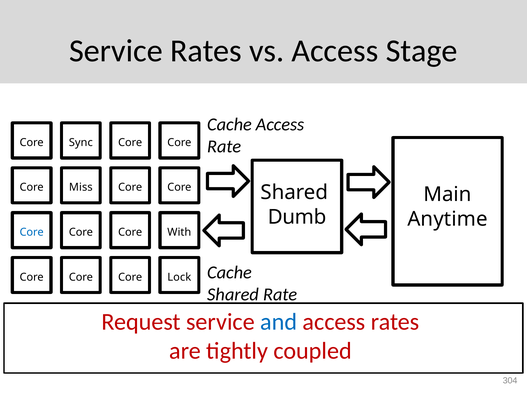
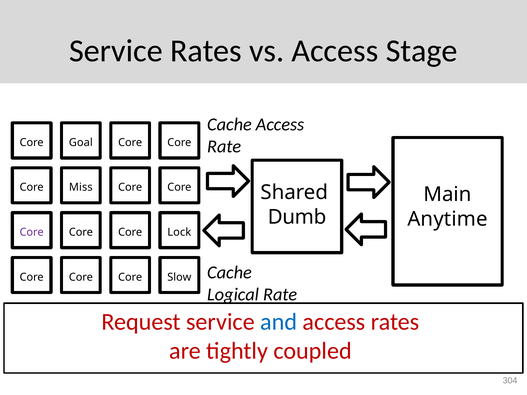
Sync: Sync -> Goal
Core at (32, 232) colour: blue -> purple
With: With -> Lock
Lock: Lock -> Slow
Shared at (233, 295): Shared -> Logical
